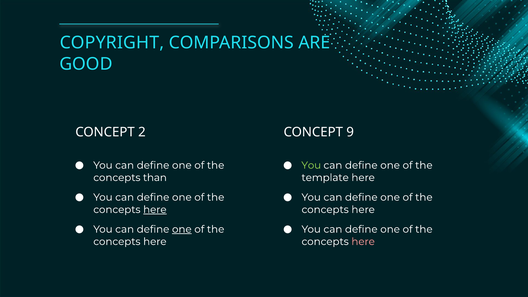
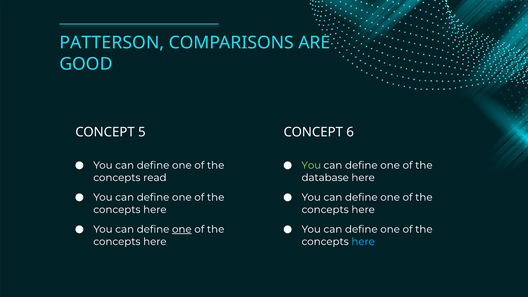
COPYRIGHT: COPYRIGHT -> PATTERSON
2: 2 -> 5
9: 9 -> 6
than: than -> read
template: template -> database
here at (155, 210) underline: present -> none
here at (363, 242) colour: pink -> light blue
